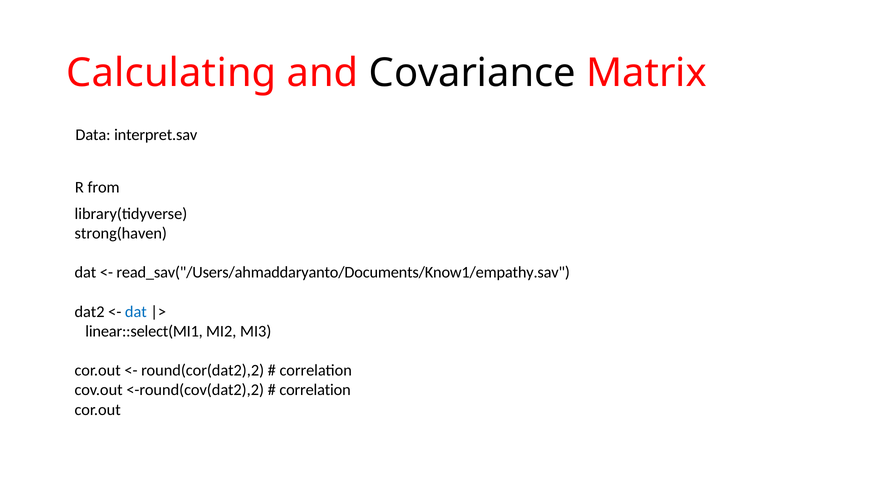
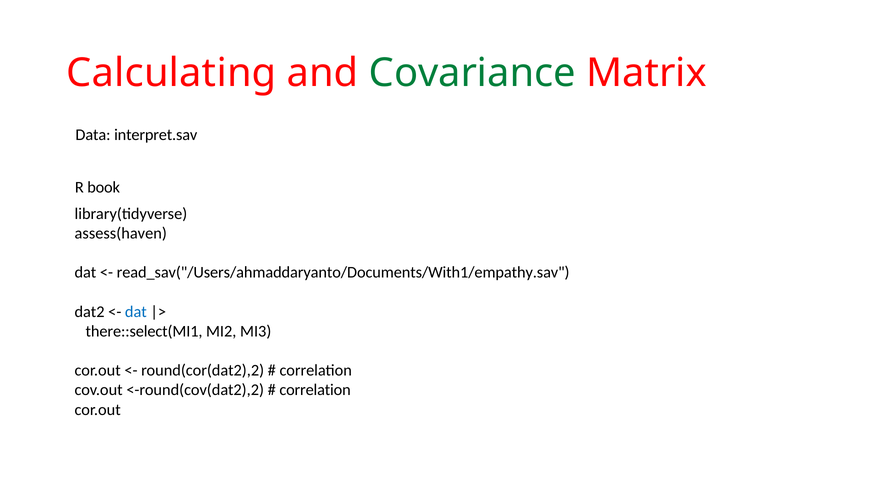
Covariance colour: black -> green
from: from -> book
strong(haven: strong(haven -> assess(haven
read_sav("/Users/ahmaddaryanto/Documents/Know1/empathy.sav: read_sav("/Users/ahmaddaryanto/Documents/Know1/empathy.sav -> read_sav("/Users/ahmaddaryanto/Documents/With1/empathy.sav
linear::select(MI1: linear::select(MI1 -> there::select(MI1
